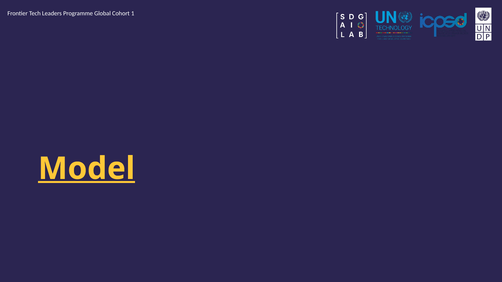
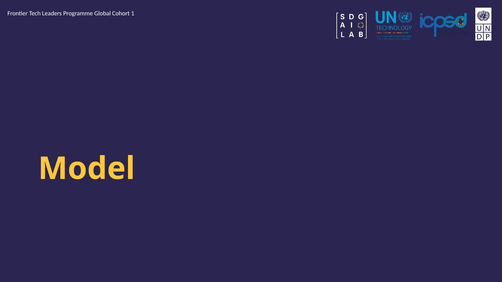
Model underline: present -> none
